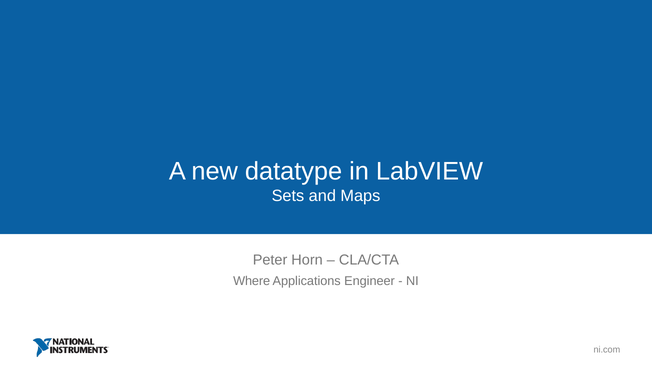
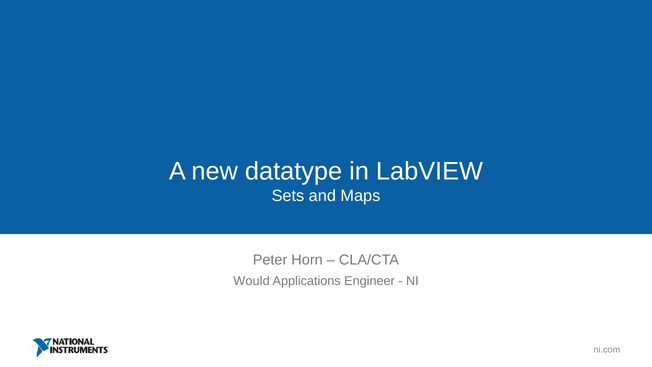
Where: Where -> Would
